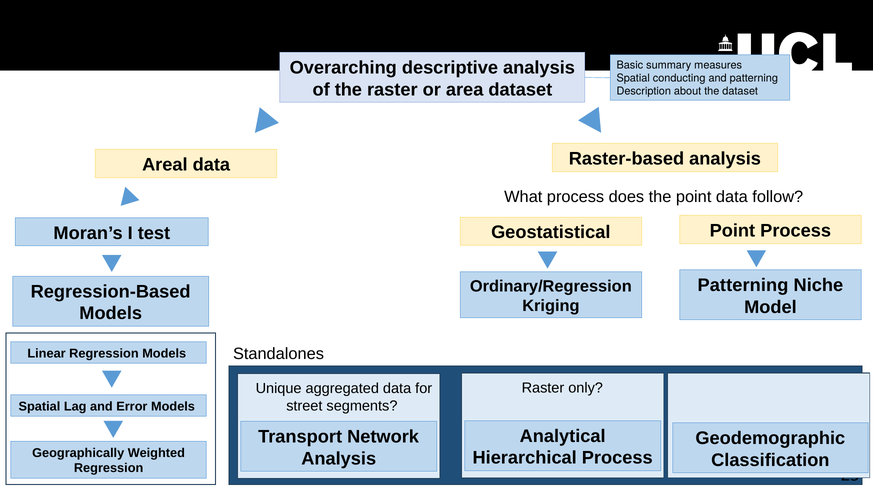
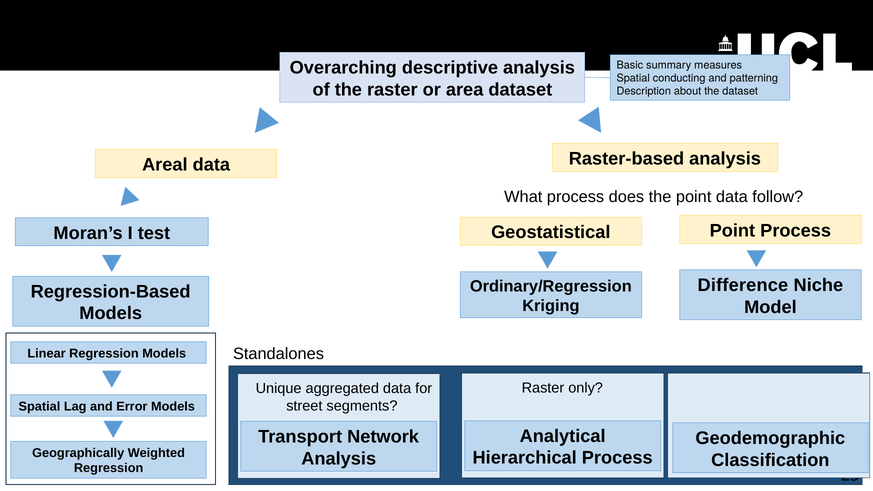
Patterning at (743, 285): Patterning -> Difference
